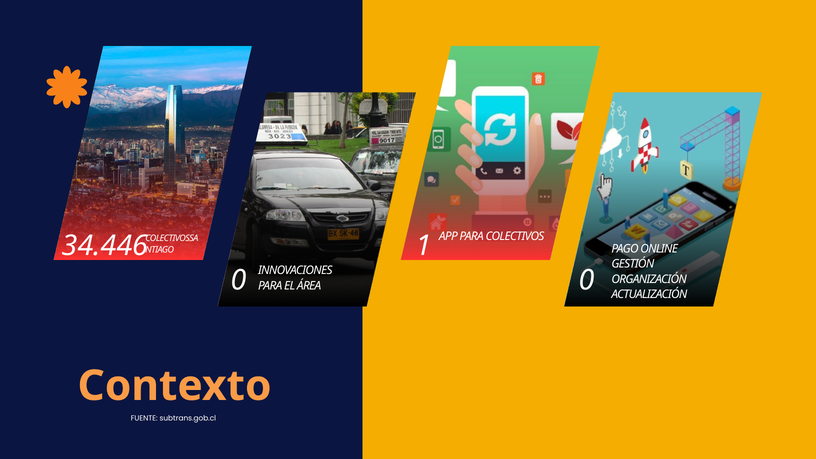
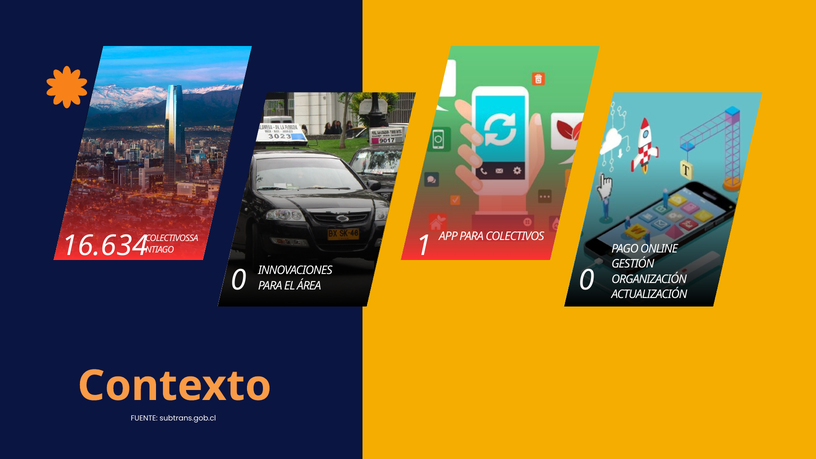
34.446: 34.446 -> 16.634
